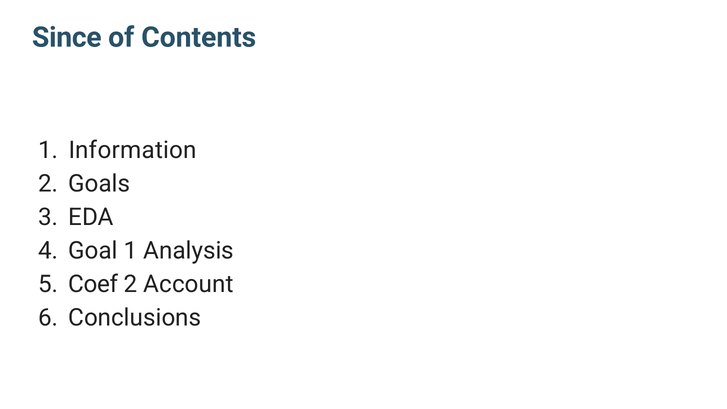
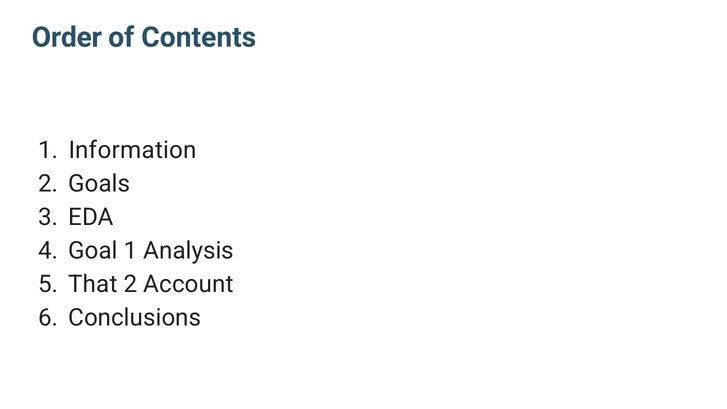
Since: Since -> Order
Coef: Coef -> That
